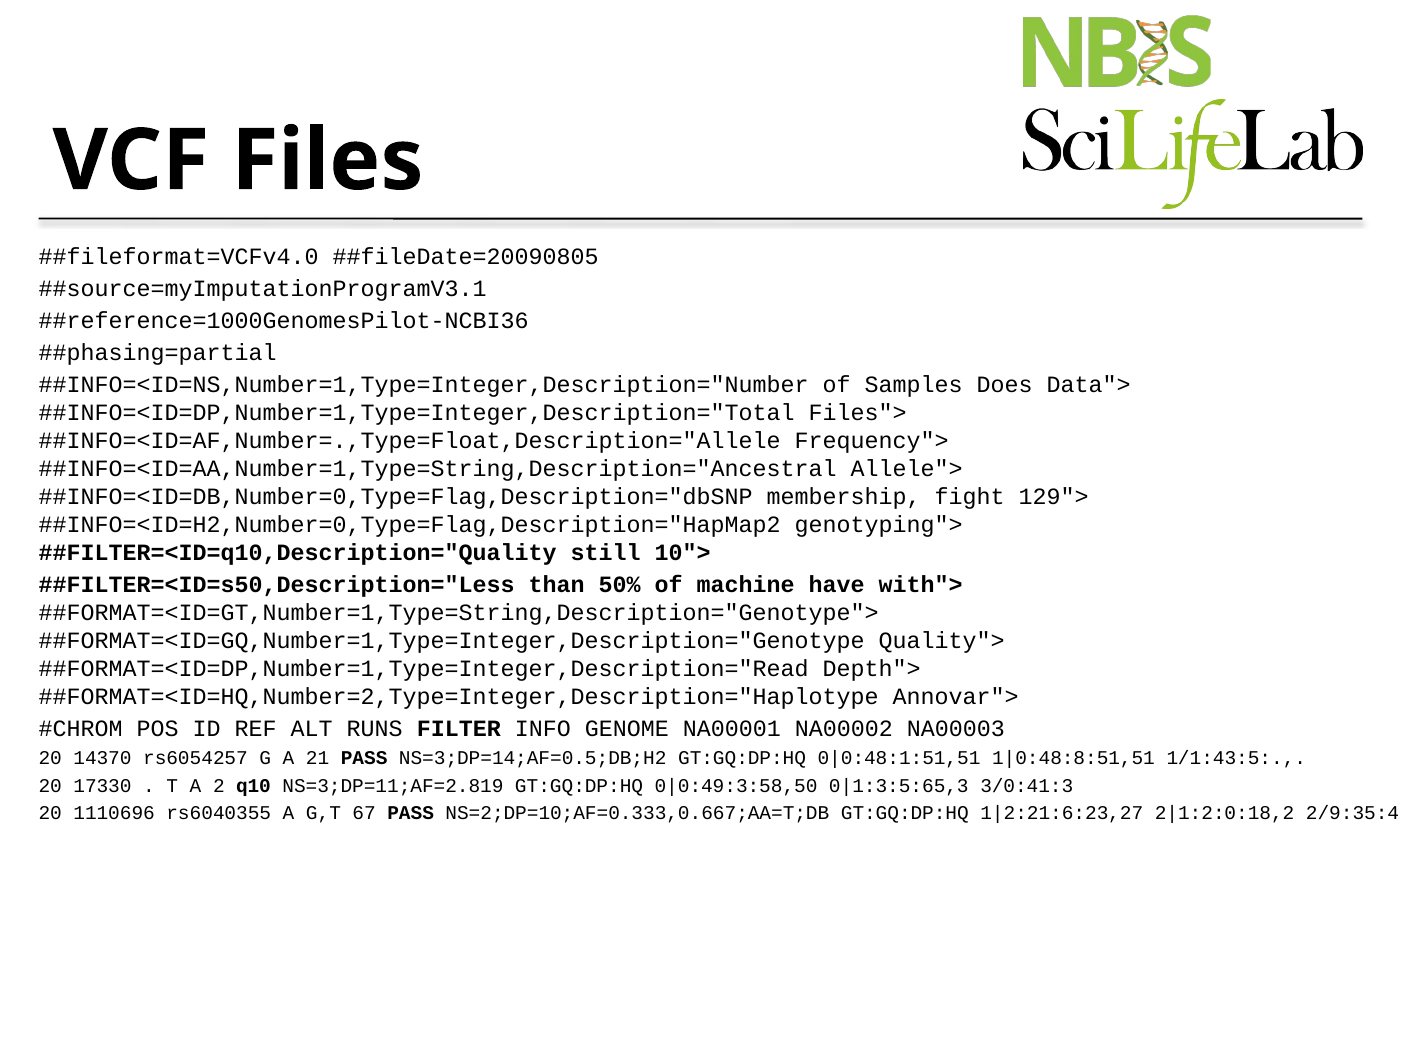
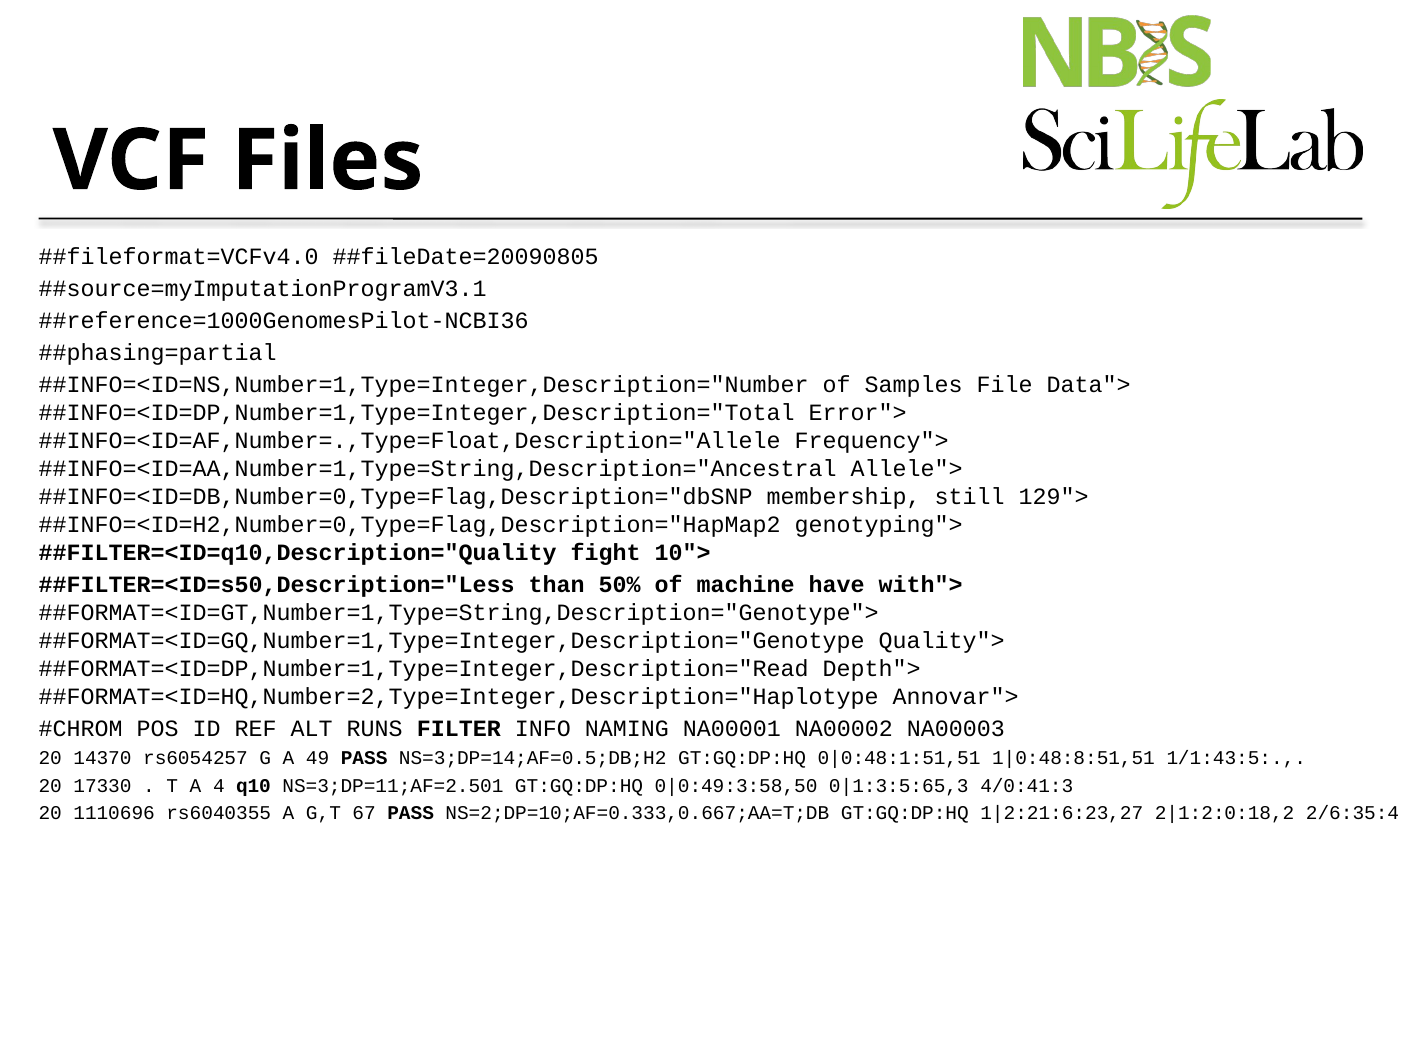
Does: Does -> File
Files">: Files"> -> Error">
fight: fight -> still
still: still -> fight
GENOME: GENOME -> NAMING
21: 21 -> 49
2: 2 -> 4
NS=3;DP=11;AF=2.819: NS=3;DP=11;AF=2.819 -> NS=3;DP=11;AF=2.501
3/0:41:3: 3/0:41:3 -> 4/0:41:3
2/9:35:4: 2/9:35:4 -> 2/6:35:4
